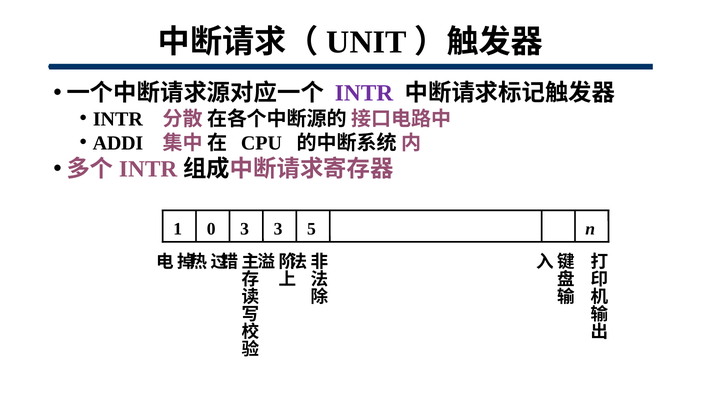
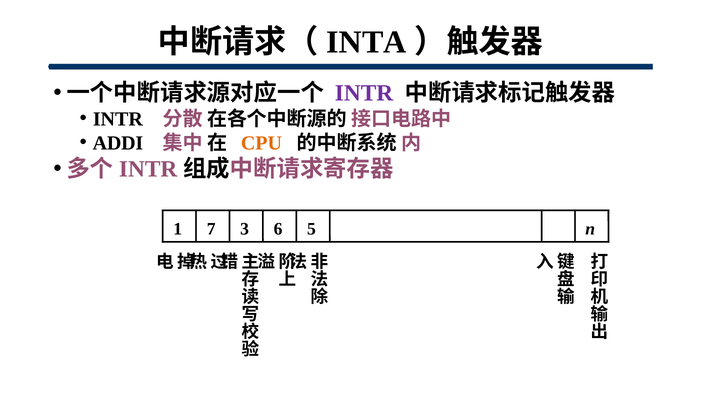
UNIT: UNIT -> INTA
CPU colour: black -> orange
0: 0 -> 7
3 3: 3 -> 6
